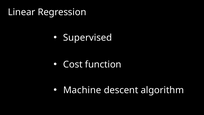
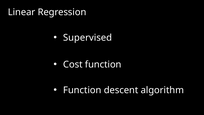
Machine at (82, 90): Machine -> Function
